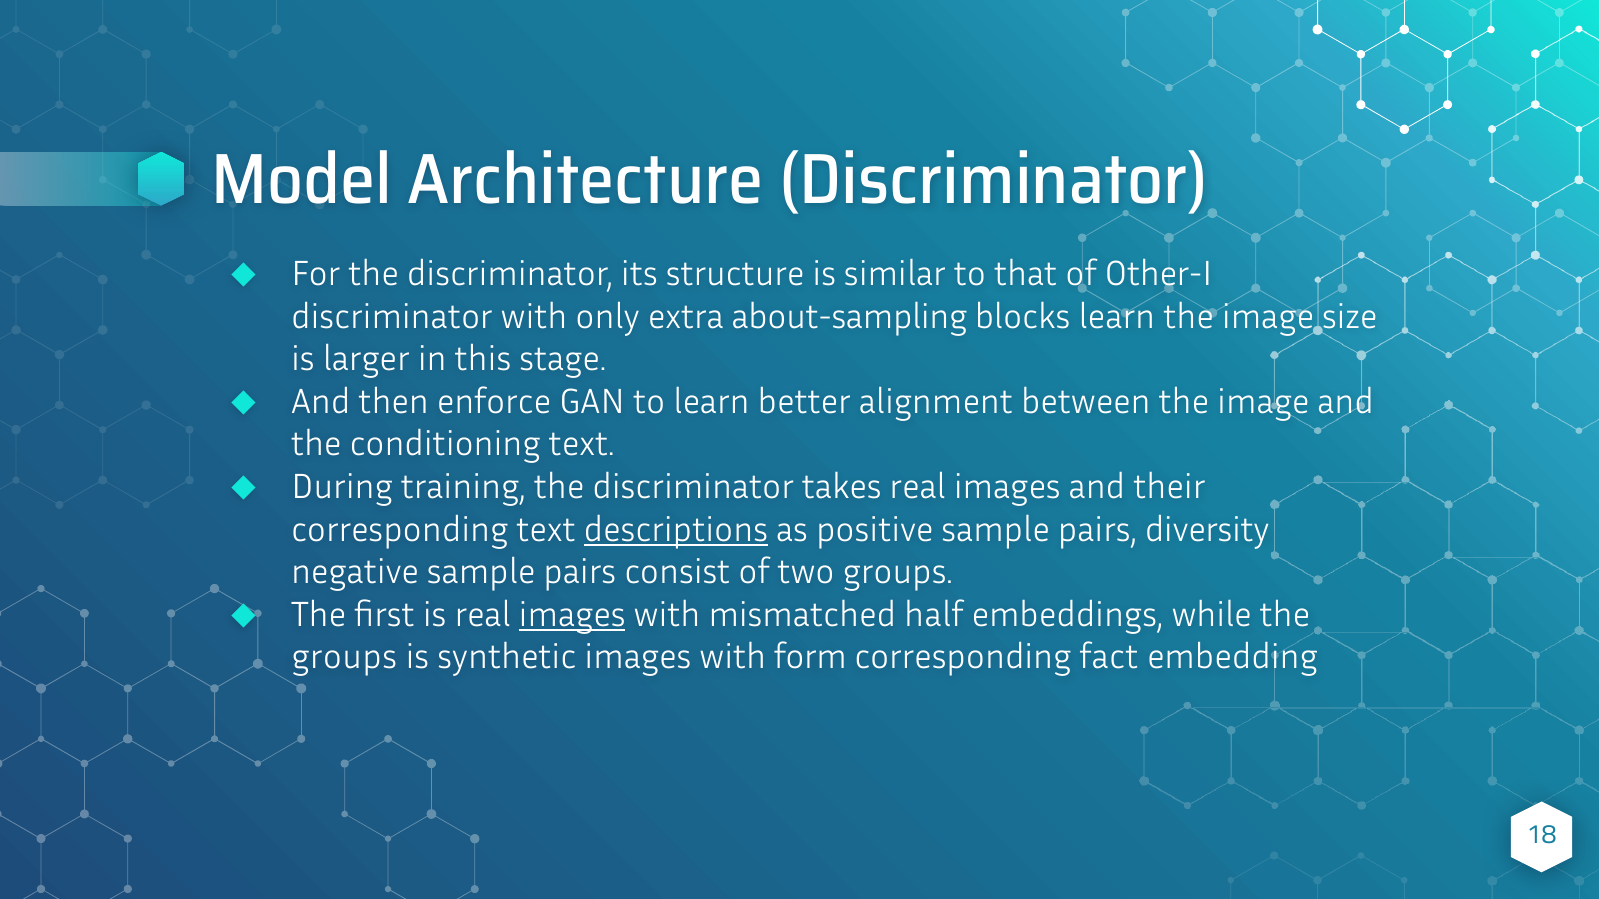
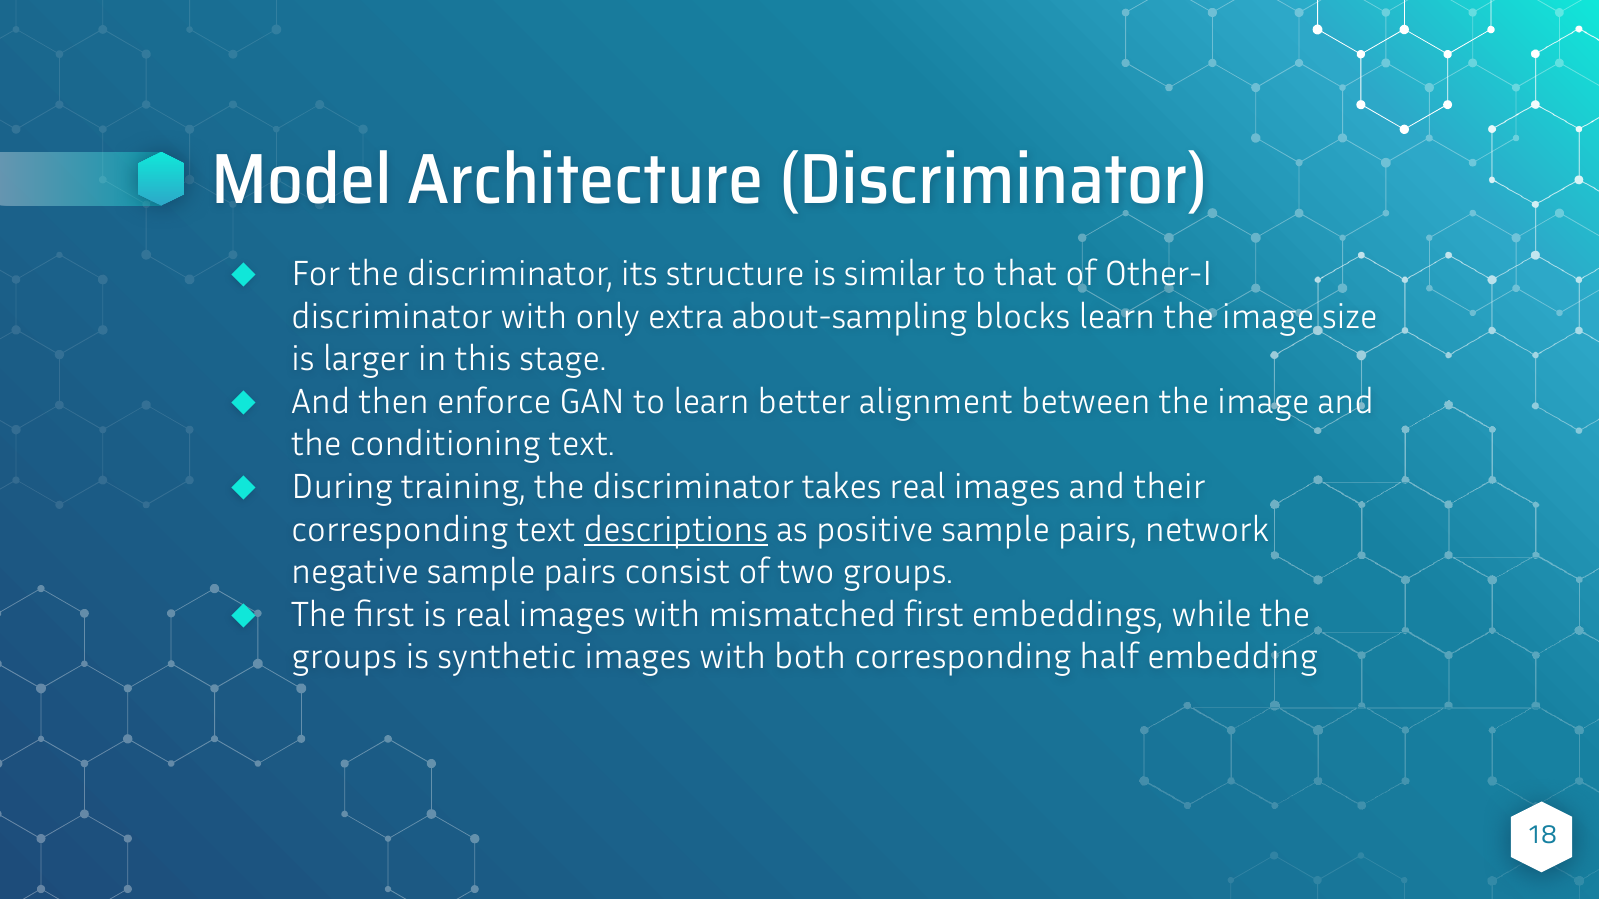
diversity: diversity -> network
images at (572, 615) underline: present -> none
mismatched half: half -> first
form: form -> both
fact: fact -> half
